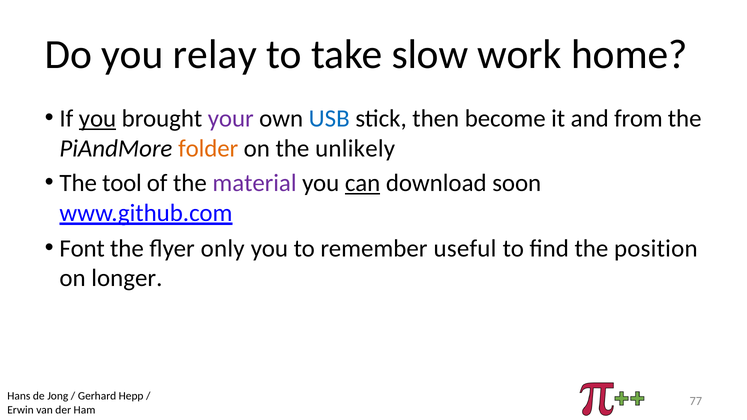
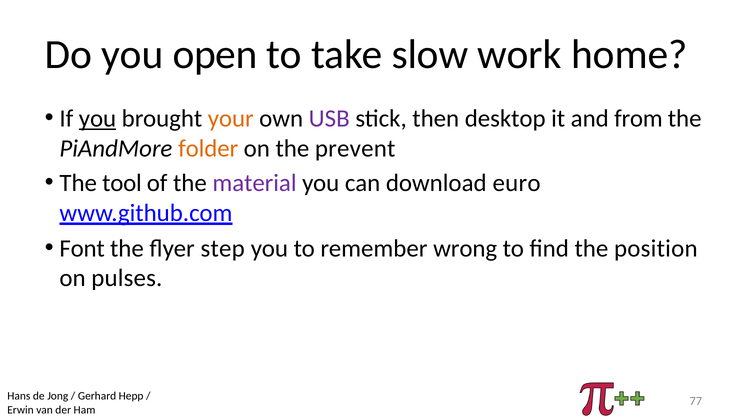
relay: relay -> open
your colour: purple -> orange
USB colour: blue -> purple
become: become -> desktop
unlikely: unlikely -> prevent
can underline: present -> none
soon: soon -> euro
only: only -> step
useful: useful -> wrong
longer: longer -> pulses
